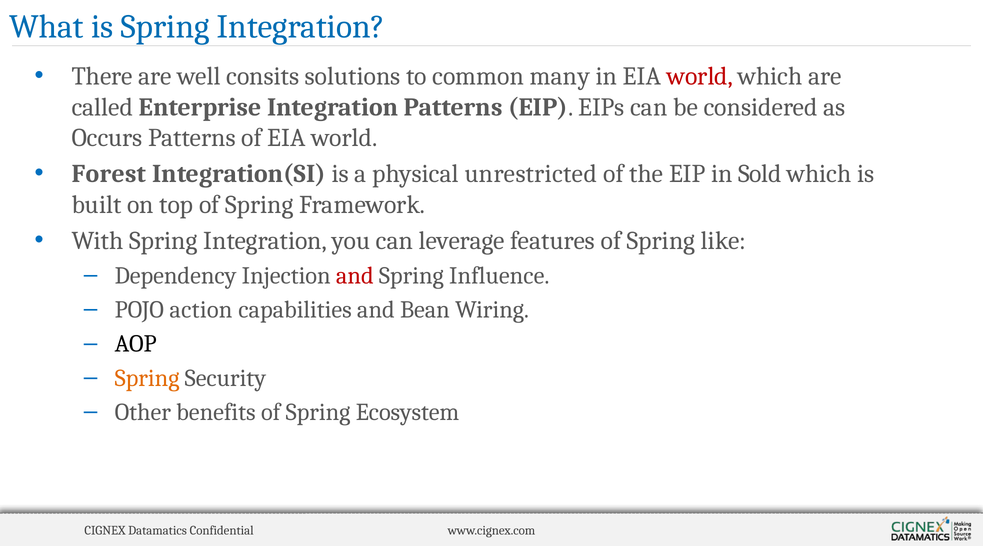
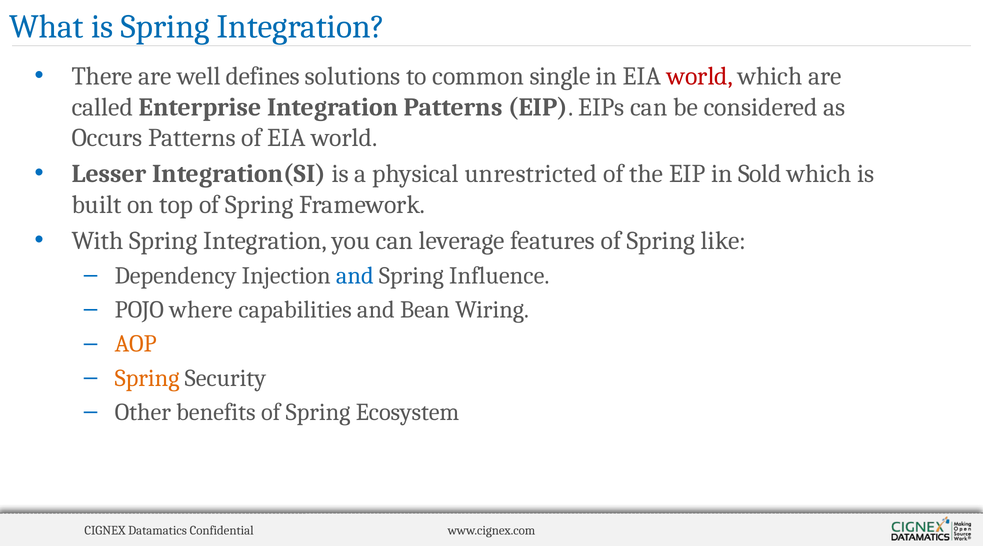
consits: consits -> defines
many: many -> single
Forest: Forest -> Lesser
and at (355, 276) colour: red -> blue
action: action -> where
AOP colour: black -> orange
